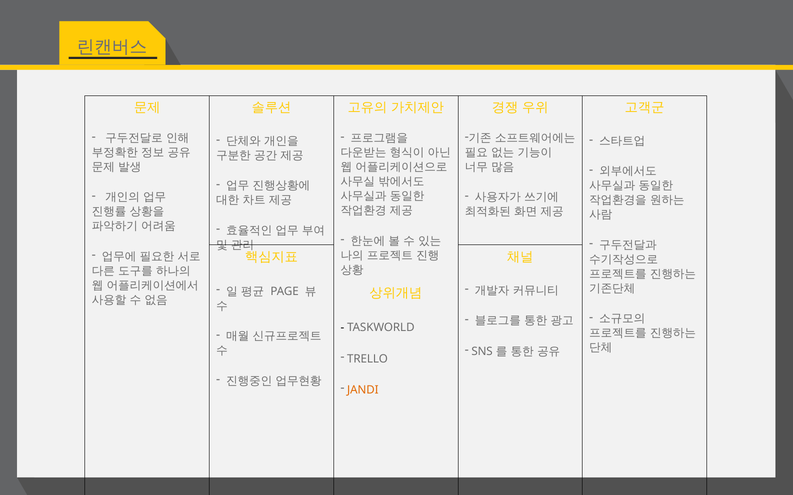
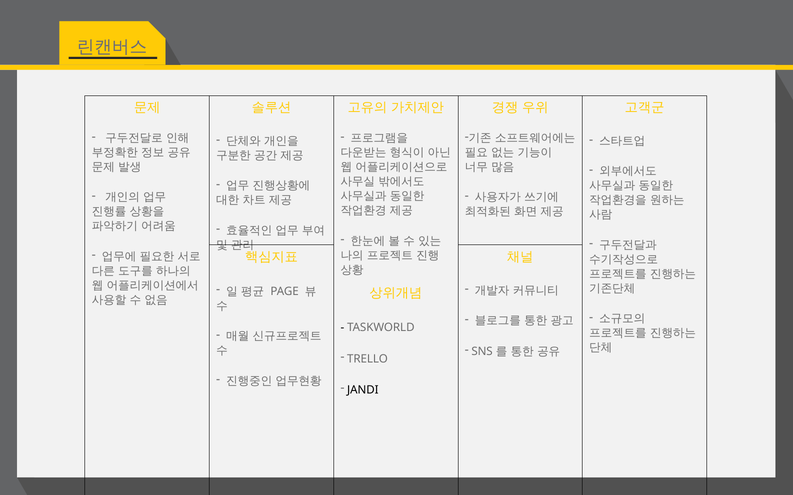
JANDI colour: orange -> black
